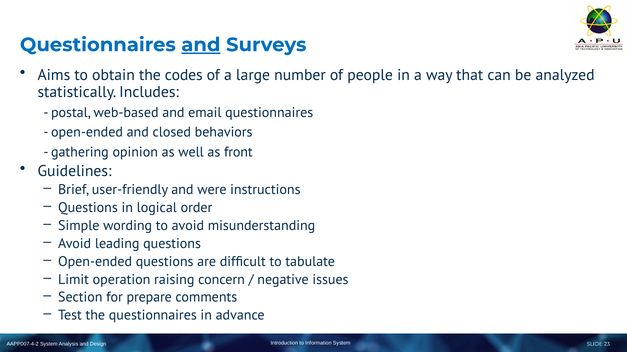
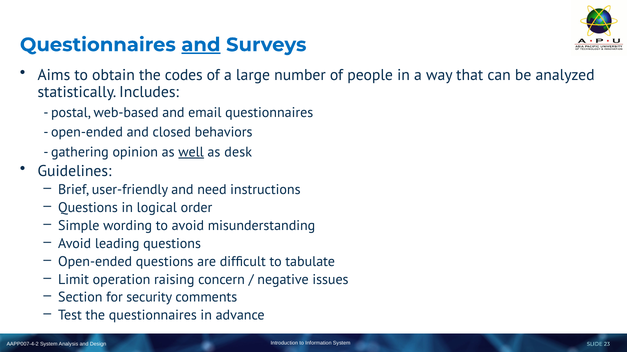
well underline: none -> present
front: front -> desk
were: were -> need
prepare: prepare -> security
